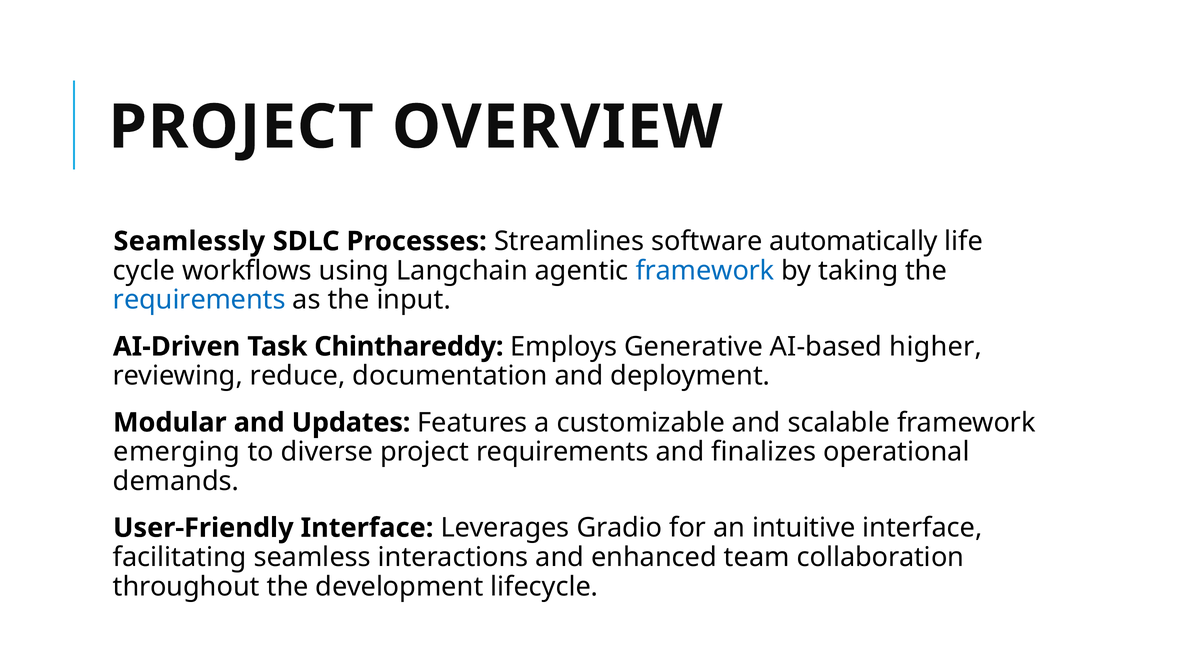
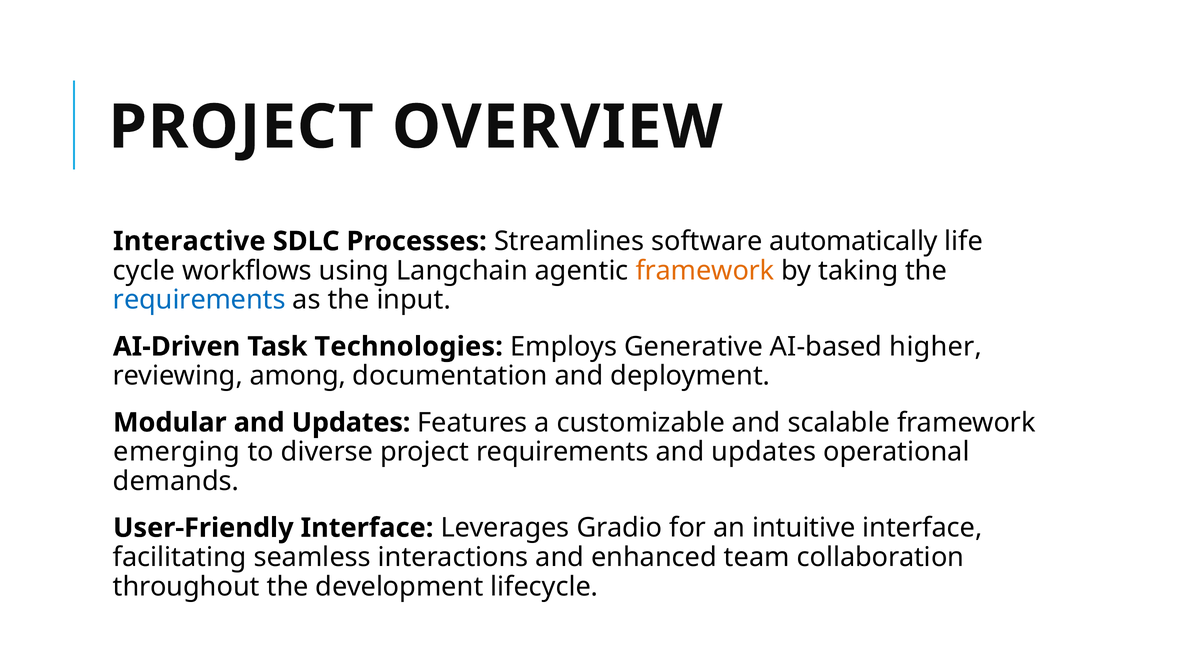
Seamlessly: Seamlessly -> Interactive
framework at (705, 271) colour: blue -> orange
Chinthareddy: Chinthareddy -> Technologies
reduce: reduce -> among
requirements and finalizes: finalizes -> updates
